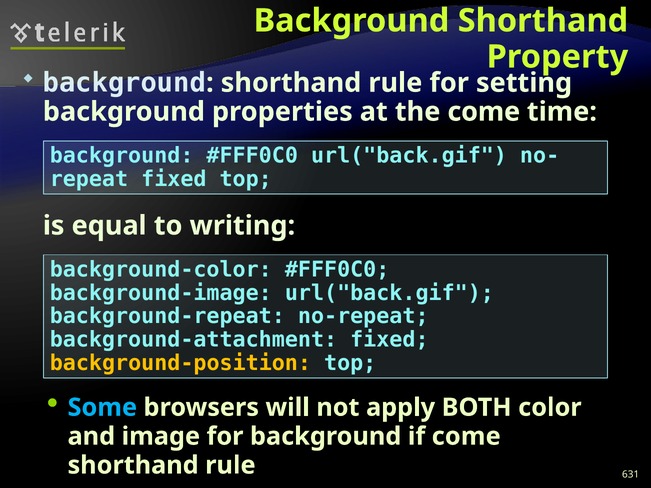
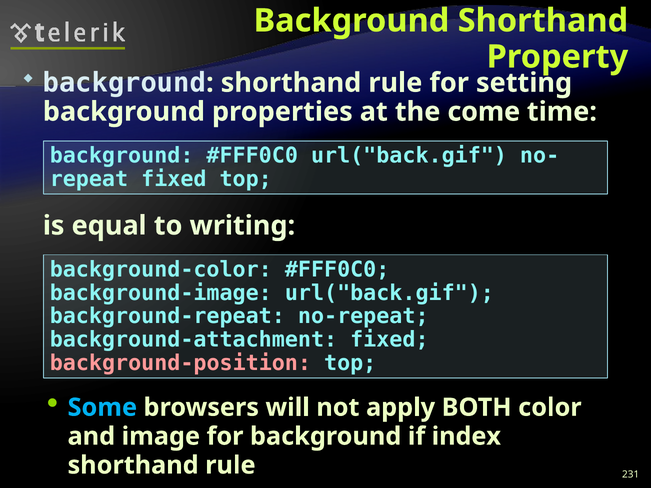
background-position colour: yellow -> pink
if come: come -> index
631: 631 -> 231
